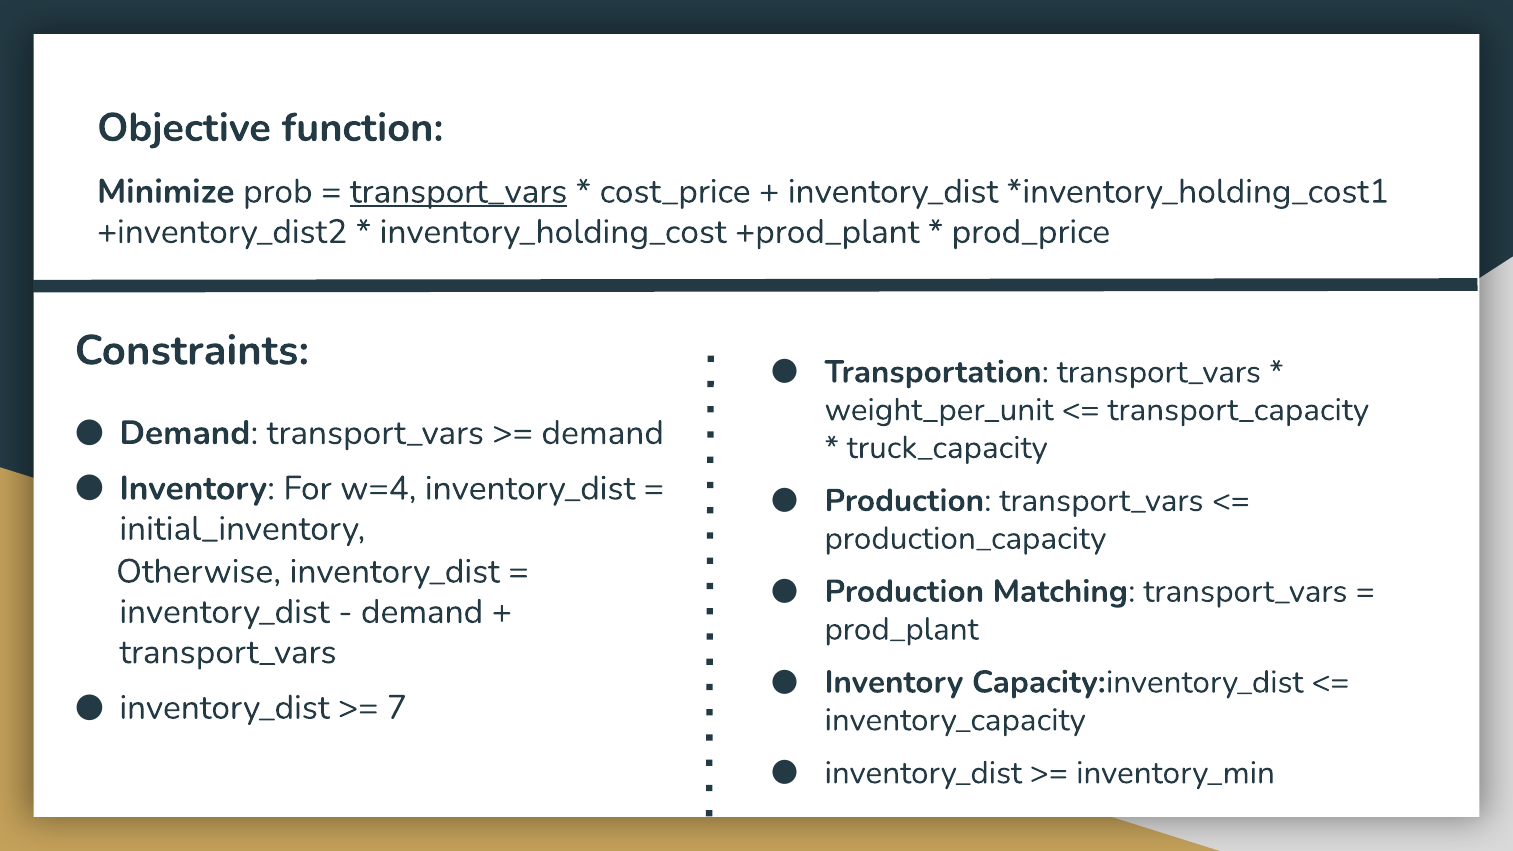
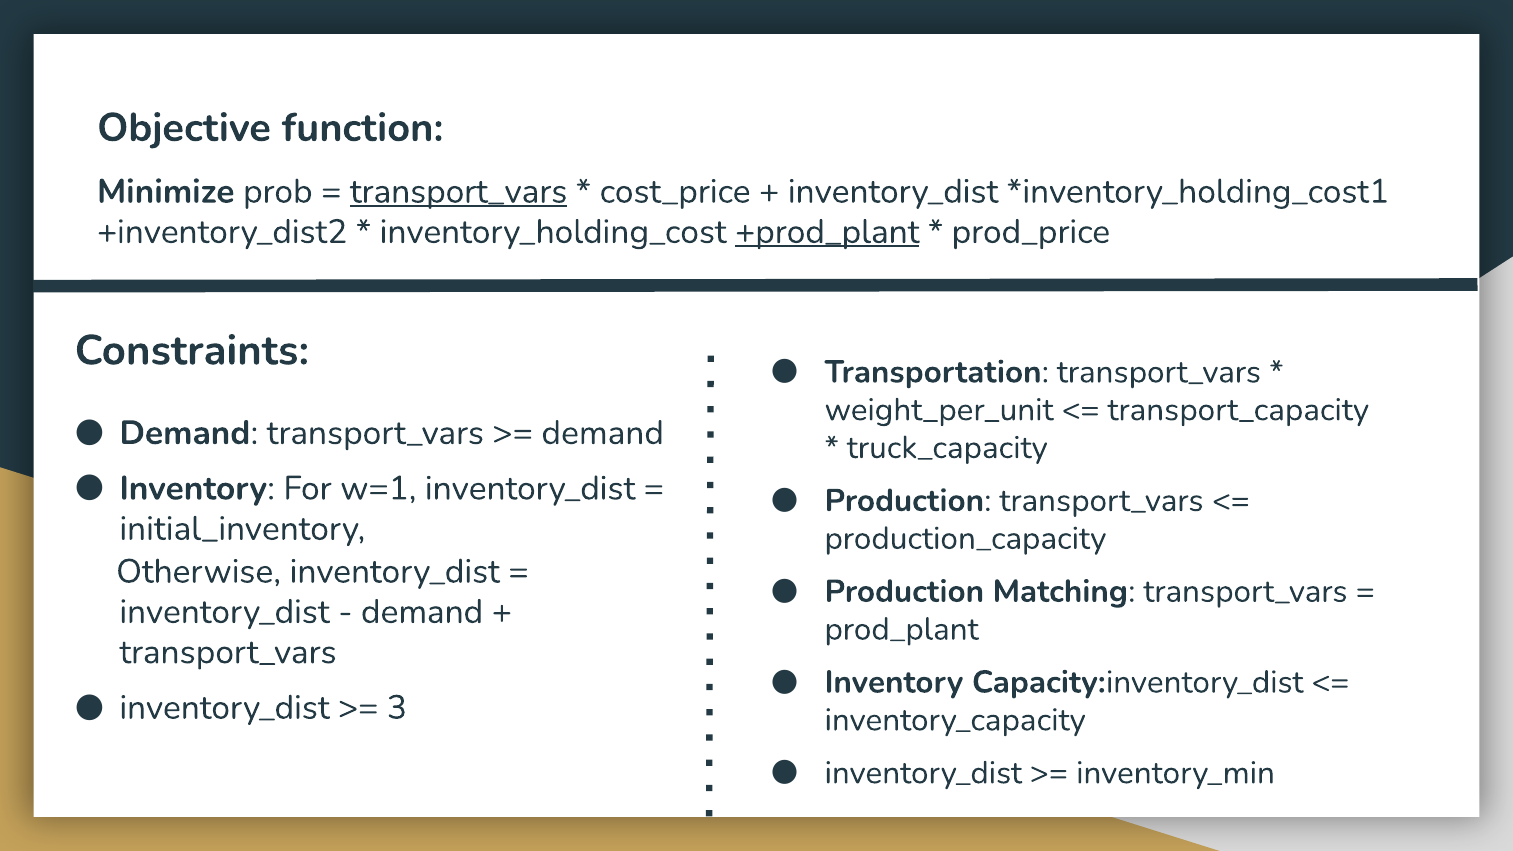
+prod_plant underline: none -> present
w=4: w=4 -> w=1
7: 7 -> 3
